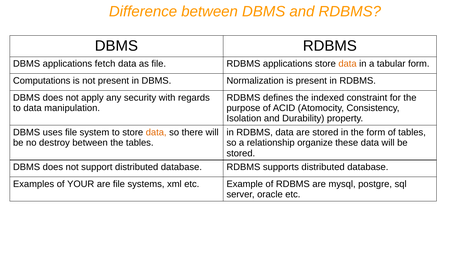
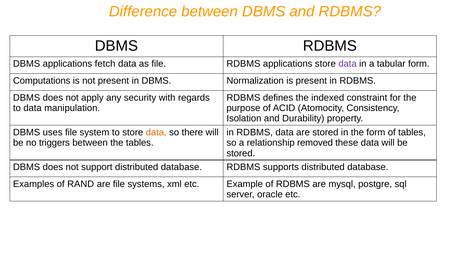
data at (348, 64) colour: orange -> purple
destroy: destroy -> triggers
organize: organize -> removed
YOUR: YOUR -> RAND
